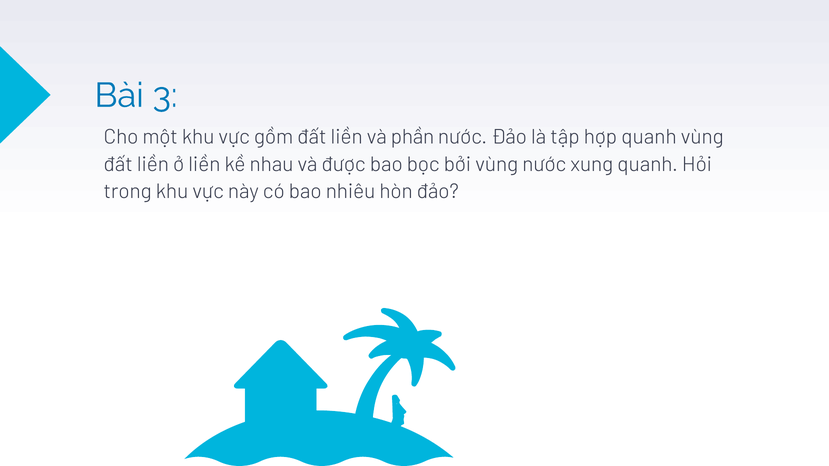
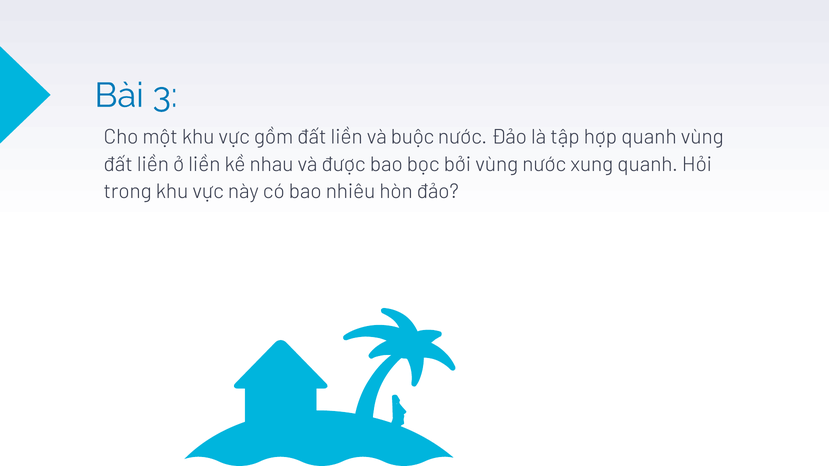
phần: phần -> buộc
